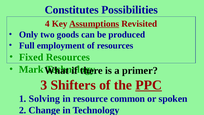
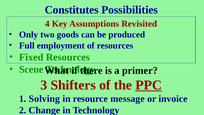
Assumptions underline: present -> none
Mark: Mark -> Scene
common: common -> message
spoken: spoken -> invoice
